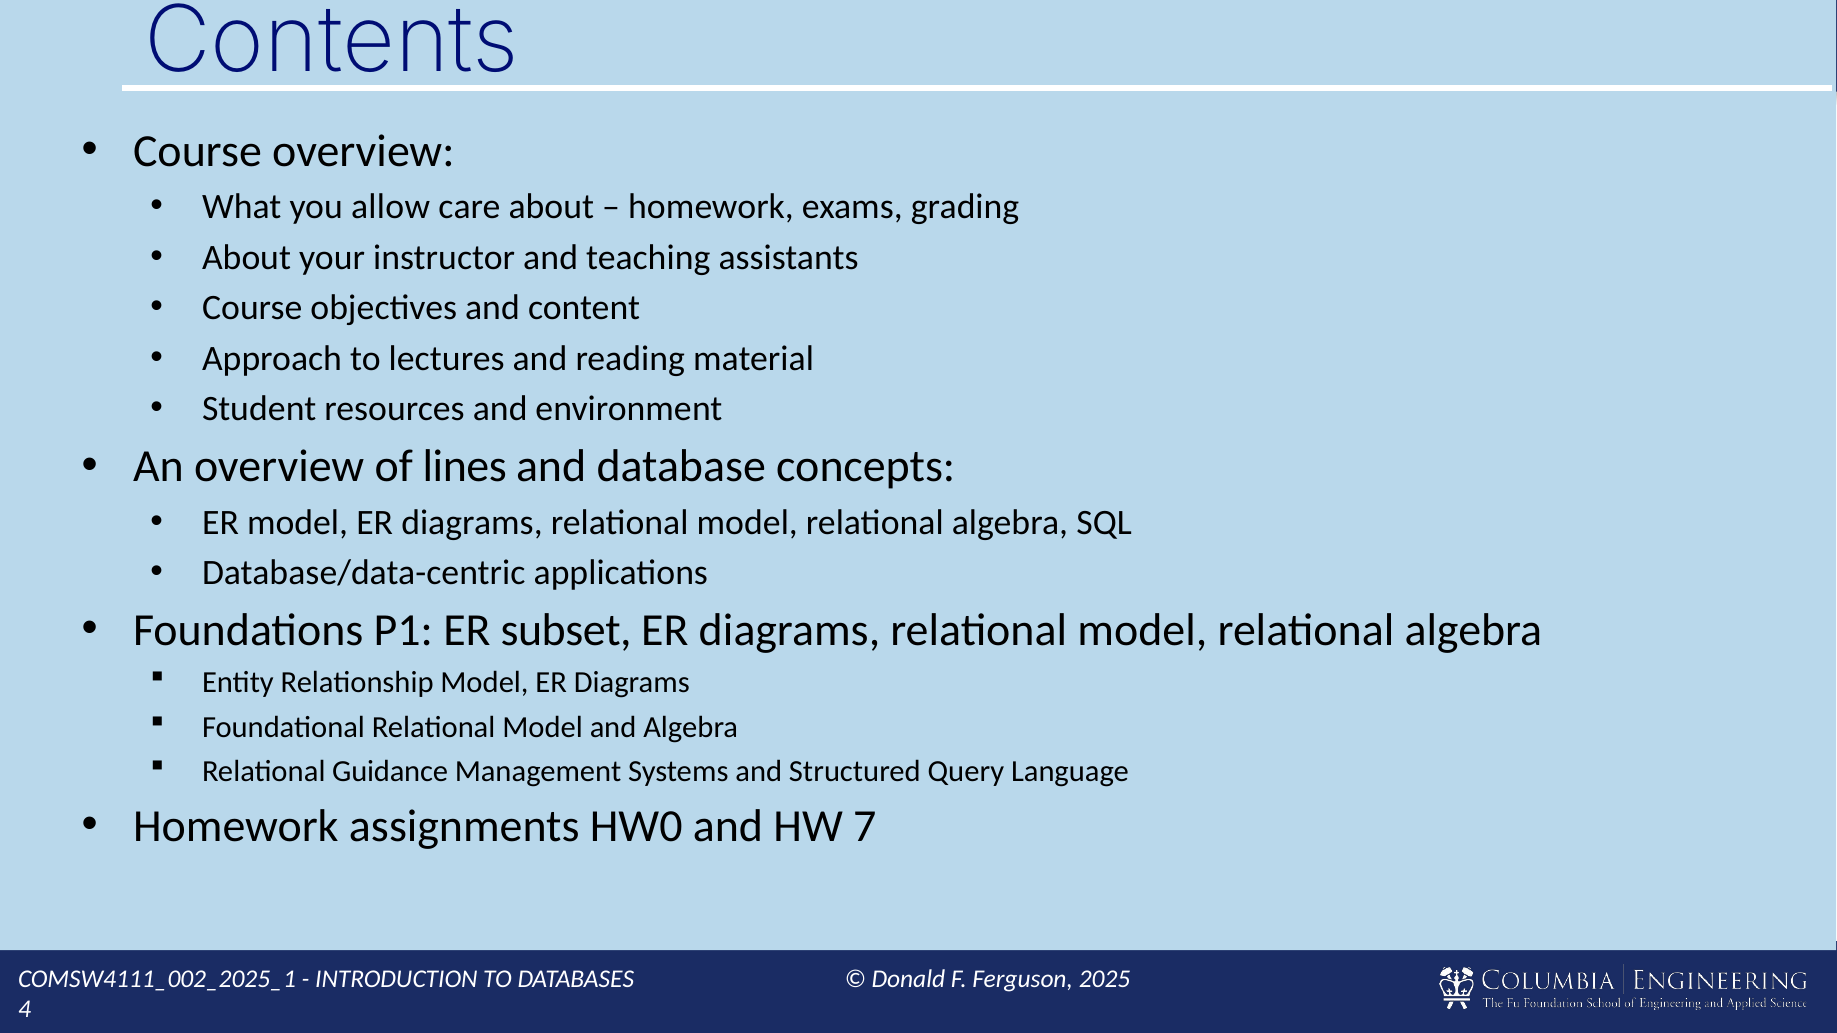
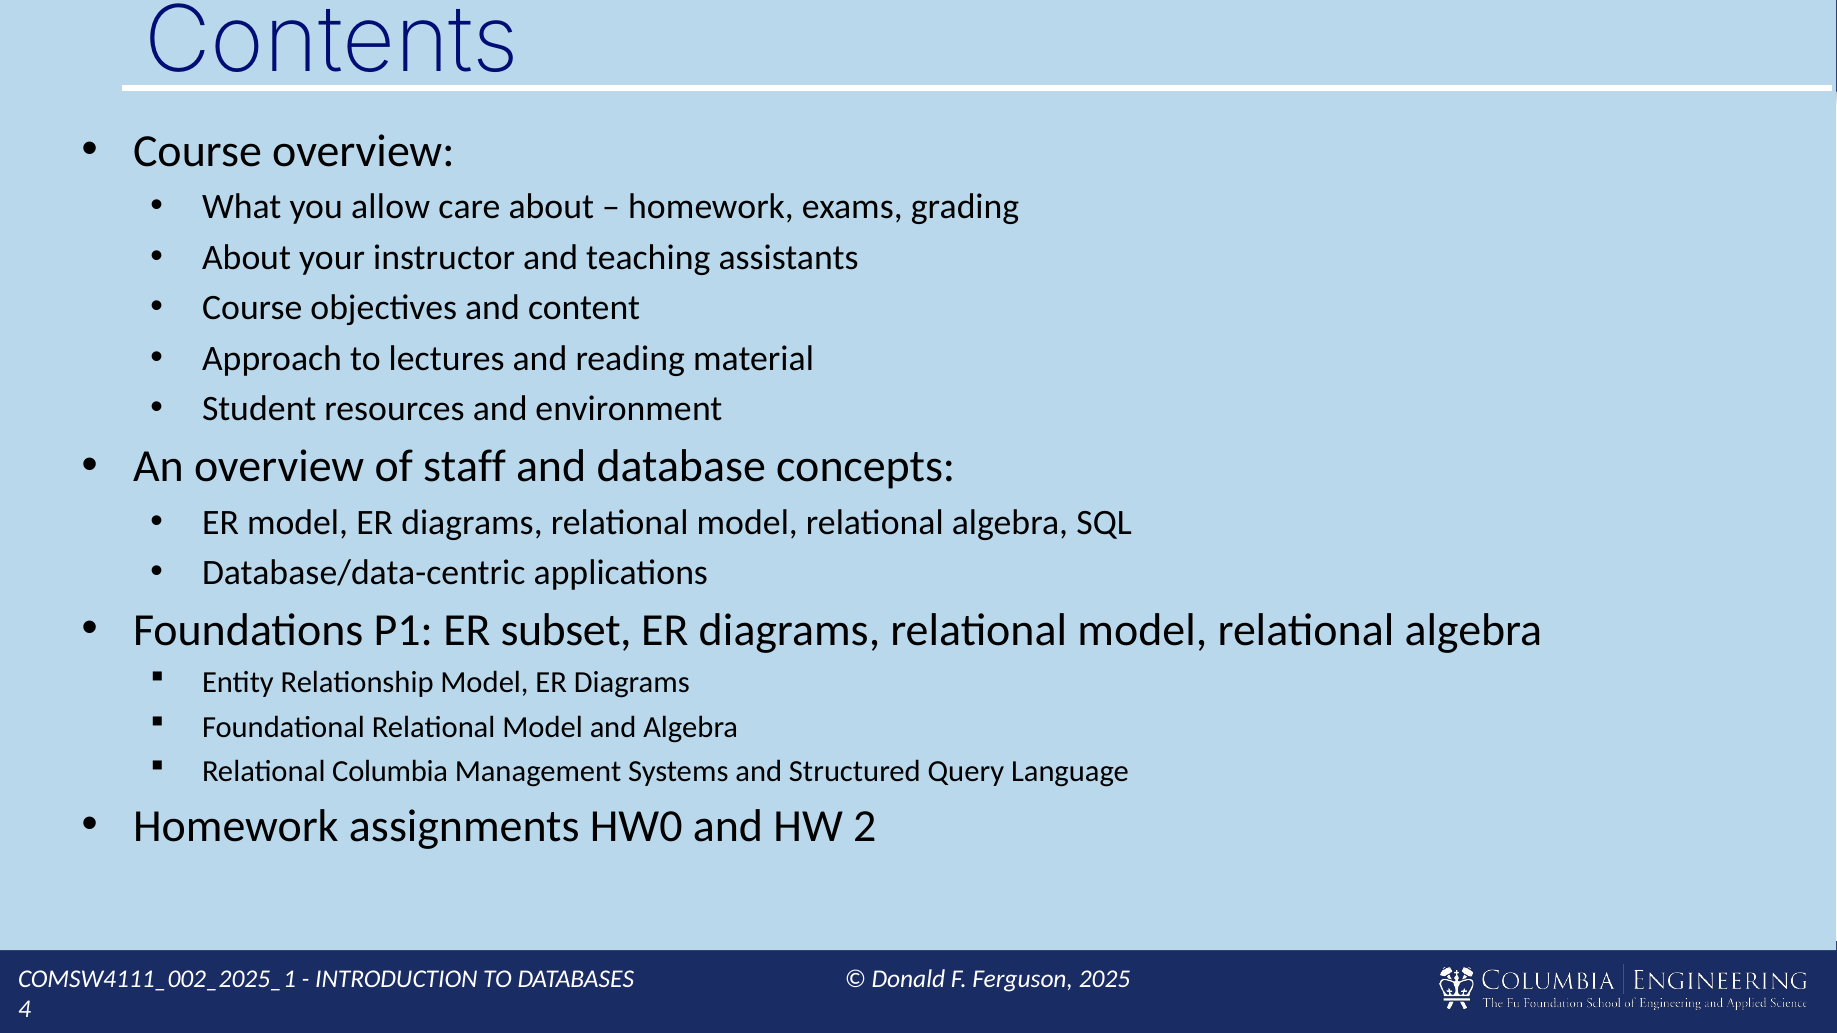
lines: lines -> staff
Guidance: Guidance -> Columbia
7: 7 -> 2
